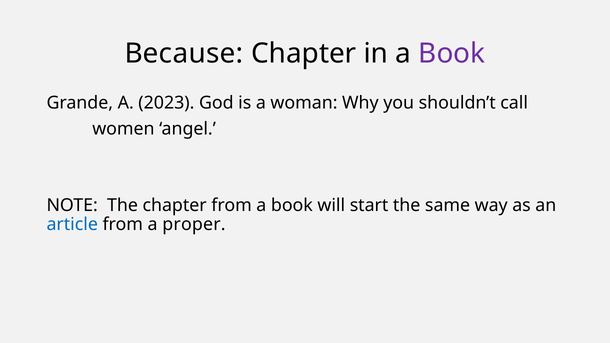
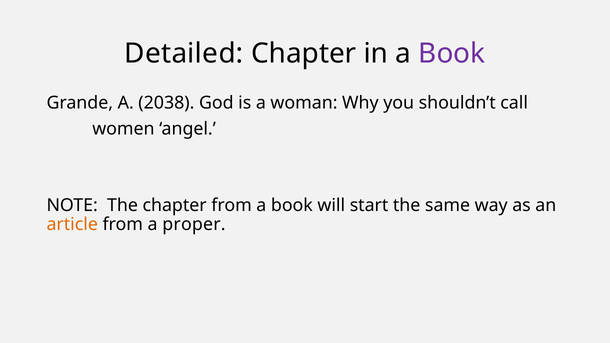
Because: Because -> Detailed
2023: 2023 -> 2038
article colour: blue -> orange
